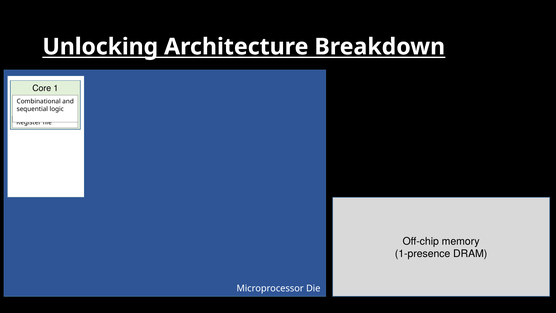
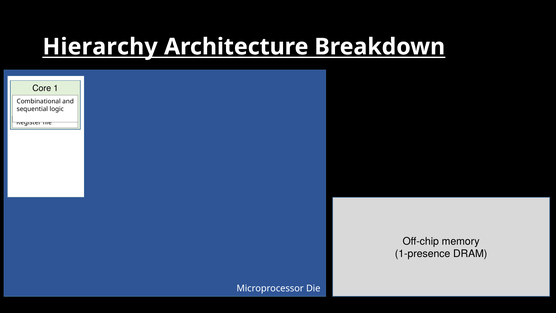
Unlocking: Unlocking -> Hierarchy
